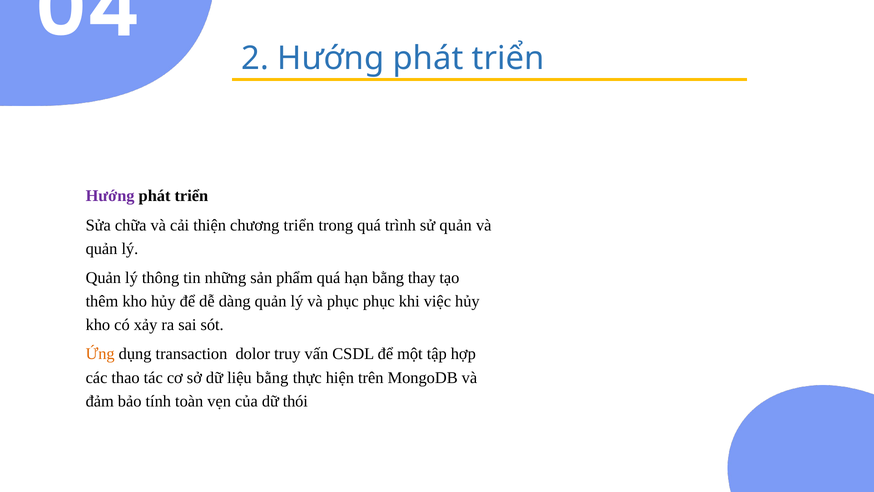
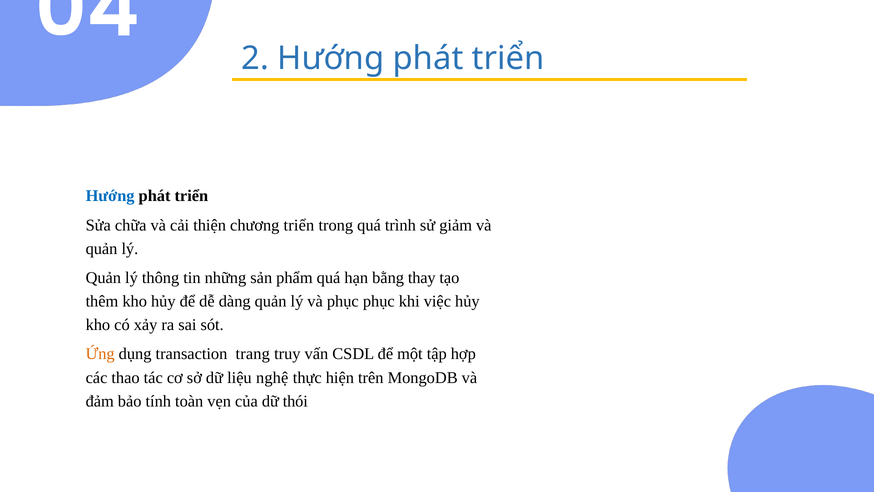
Hướng at (110, 196) colour: purple -> blue
sử quản: quản -> giảm
dolor: dolor -> trang
liệu bằng: bằng -> nghệ
